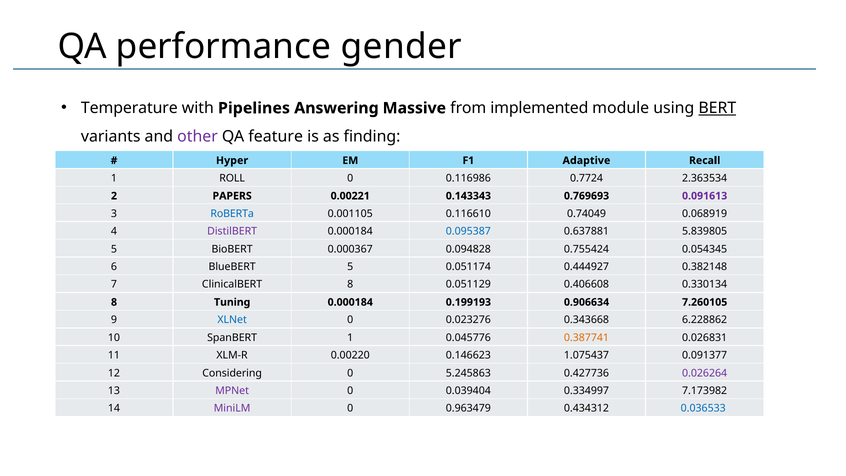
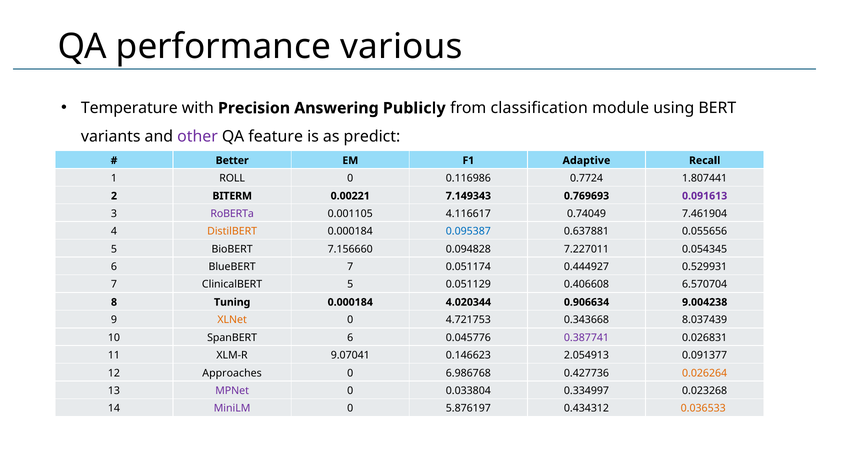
gender: gender -> various
Pipelines: Pipelines -> Precision
Massive: Massive -> Publicly
implemented: implemented -> classification
BERT underline: present -> none
finding: finding -> predict
Hyper: Hyper -> Better
2.363534: 2.363534 -> 1.807441
PAPERS: PAPERS -> BITERM
0.143343: 0.143343 -> 7.149343
RoBERTa colour: blue -> purple
0.116610: 0.116610 -> 4.116617
0.068919: 0.068919 -> 7.461904
DistilBERT colour: purple -> orange
5.839805: 5.839805 -> 0.055656
0.000367: 0.000367 -> 7.156660
0.755424: 0.755424 -> 7.227011
BlueBERT 5: 5 -> 7
0.382148: 0.382148 -> 0.529931
ClinicalBERT 8: 8 -> 5
0.330134: 0.330134 -> 6.570704
0.199193: 0.199193 -> 4.020344
7.260105: 7.260105 -> 9.004238
XLNet colour: blue -> orange
0.023276: 0.023276 -> 4.721753
6.228862: 6.228862 -> 8.037439
SpanBERT 1: 1 -> 6
0.387741 colour: orange -> purple
0.00220: 0.00220 -> 9.07041
1.075437: 1.075437 -> 2.054913
Considering: Considering -> Approaches
5.245863: 5.245863 -> 6.986768
0.026264 colour: purple -> orange
0.039404: 0.039404 -> 0.033804
7.173982: 7.173982 -> 0.023268
0.963479: 0.963479 -> 5.876197
0.036533 colour: blue -> orange
